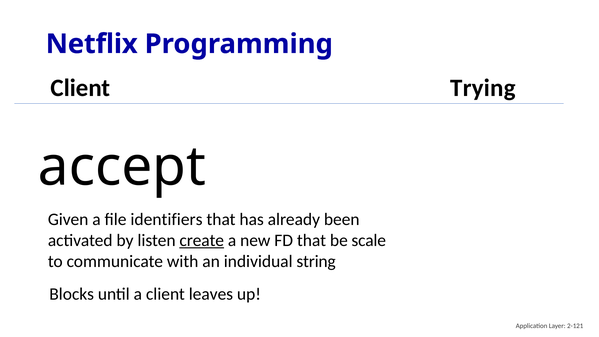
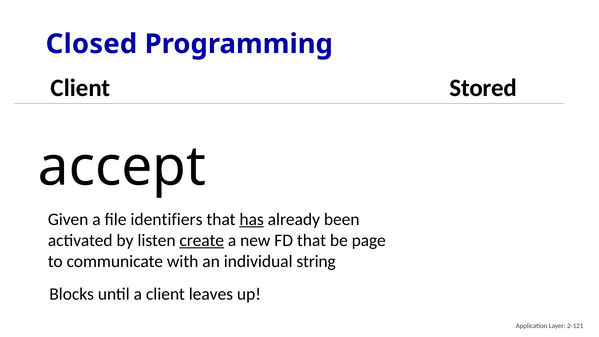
Netflix: Netflix -> Closed
Trying: Trying -> Stored
has underline: none -> present
scale: scale -> page
